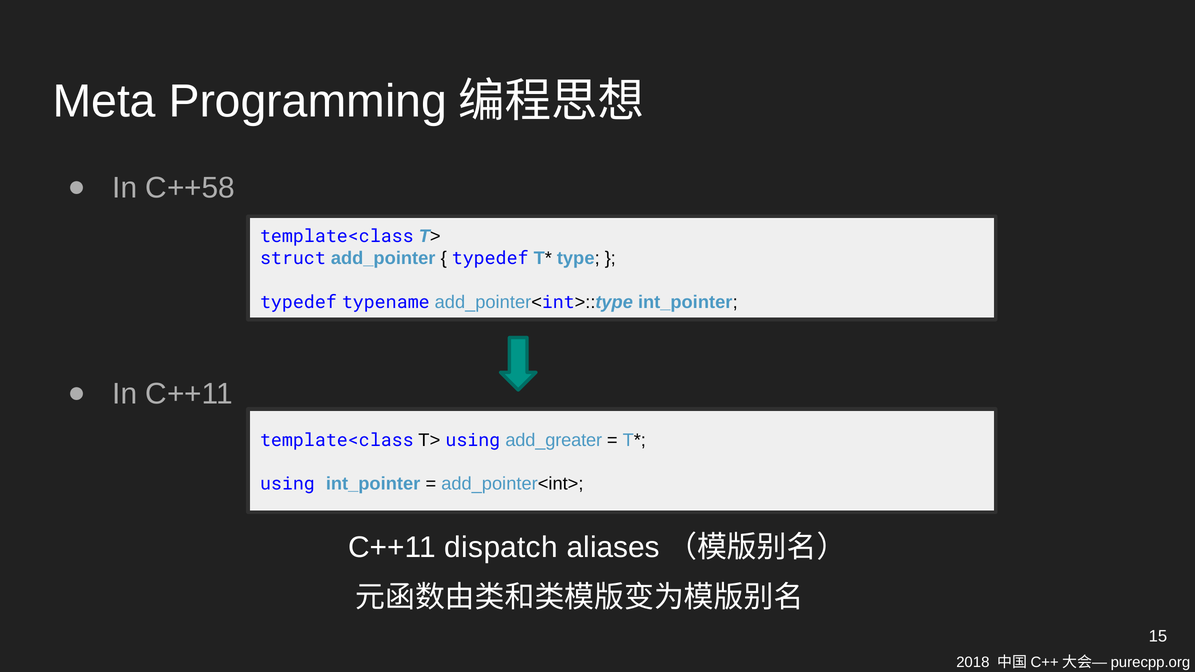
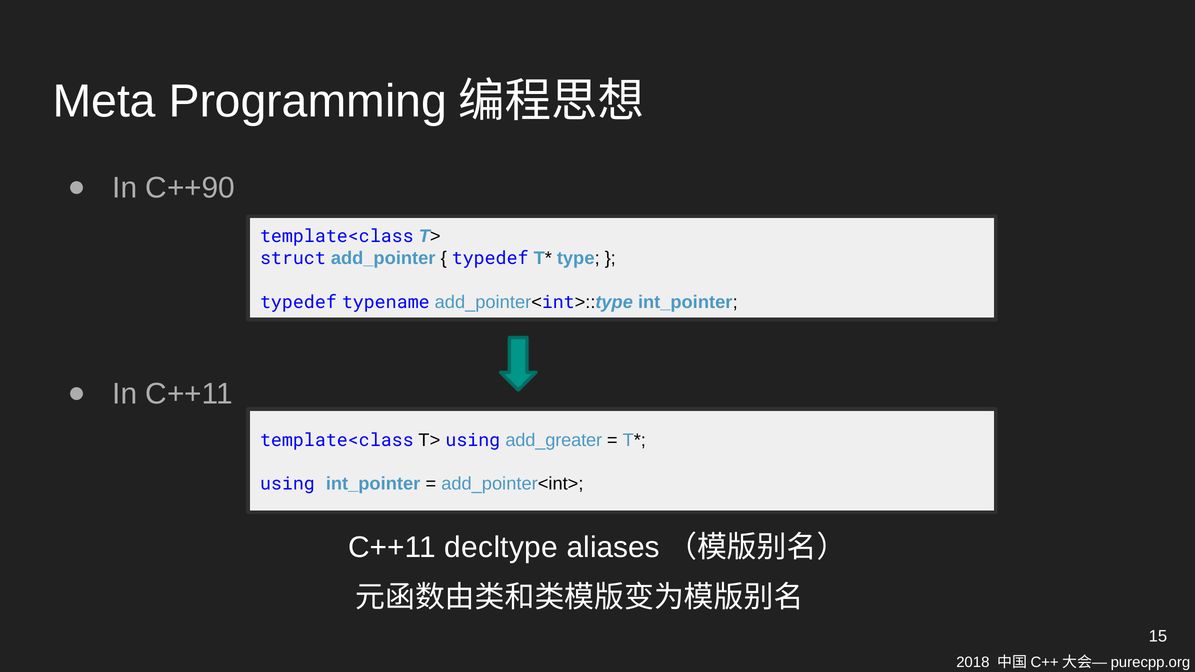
C++58: C++58 -> C++90
dispatch: dispatch -> decltype
